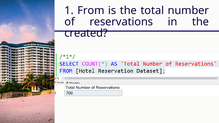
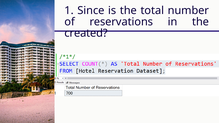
From: From -> Since
